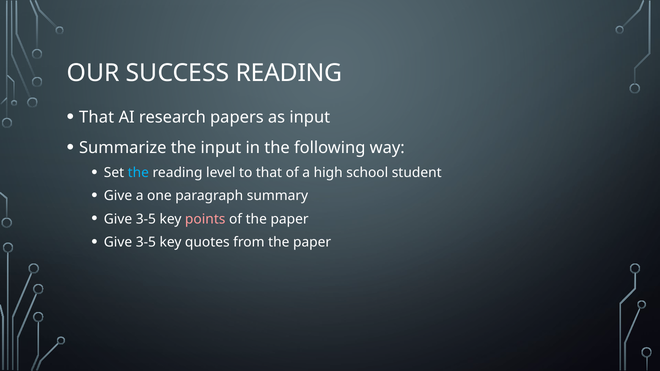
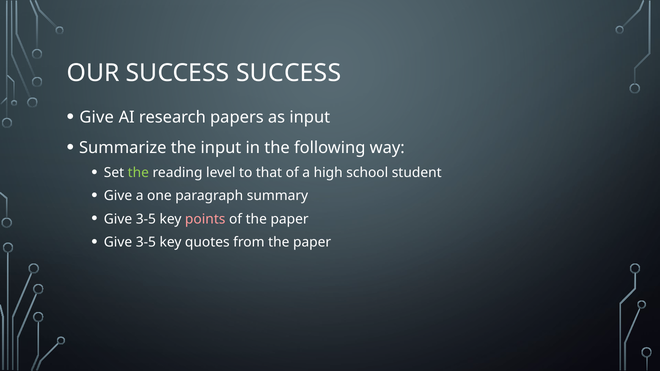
SUCCESS READING: READING -> SUCCESS
That at (97, 117): That -> Give
the at (138, 173) colour: light blue -> light green
